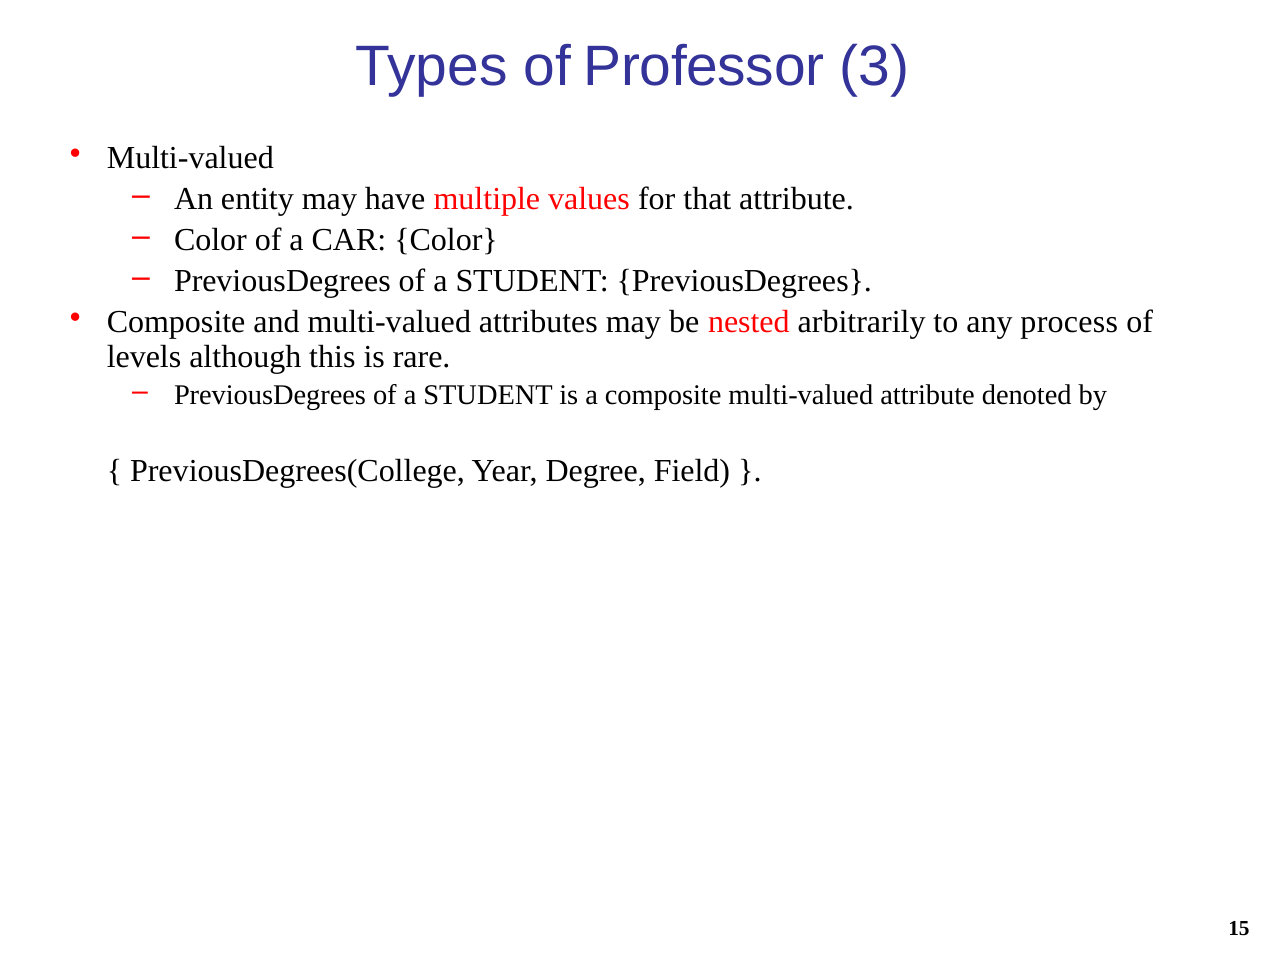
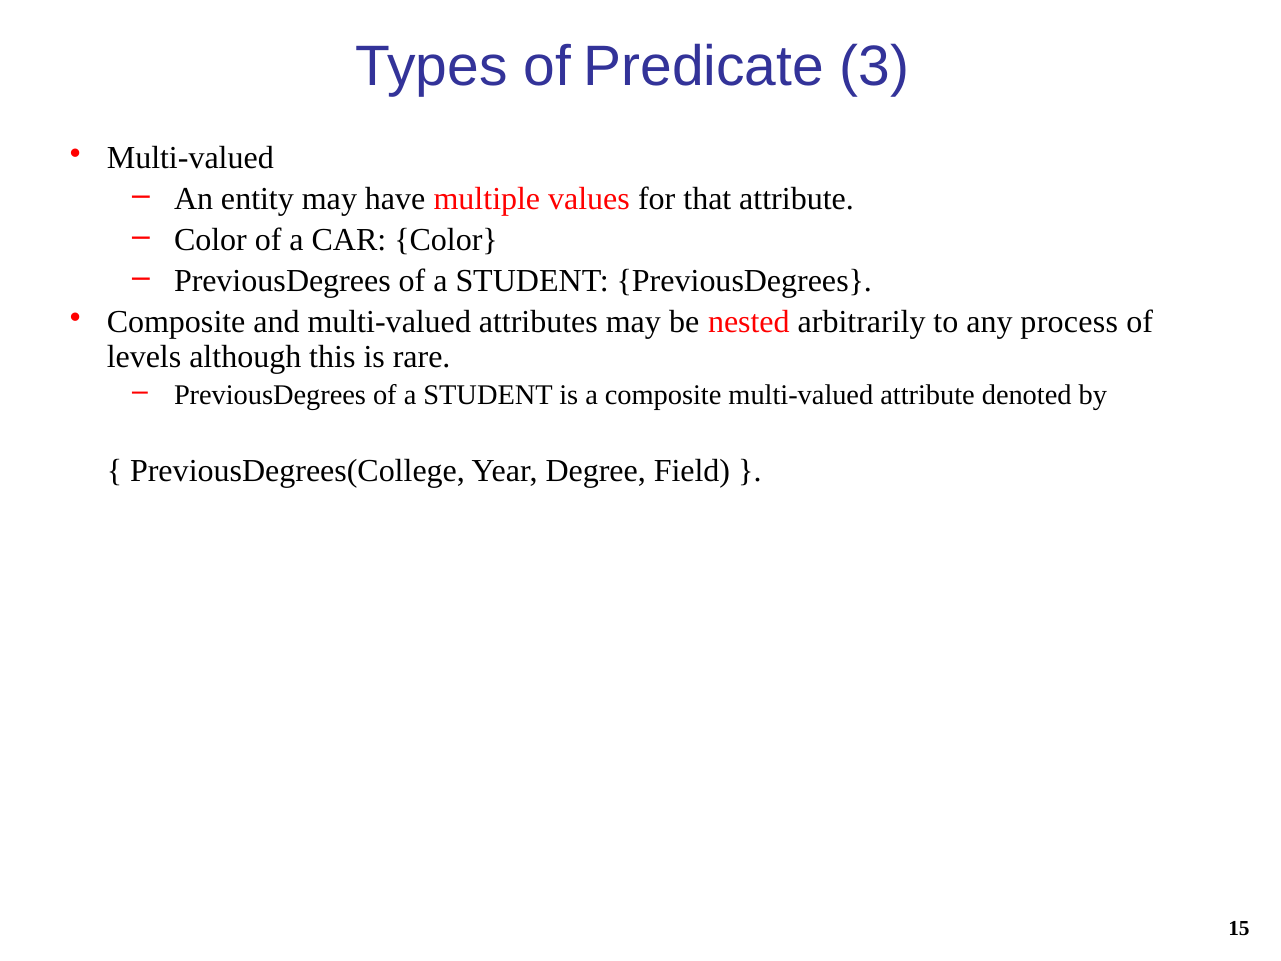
Professor: Professor -> Predicate
